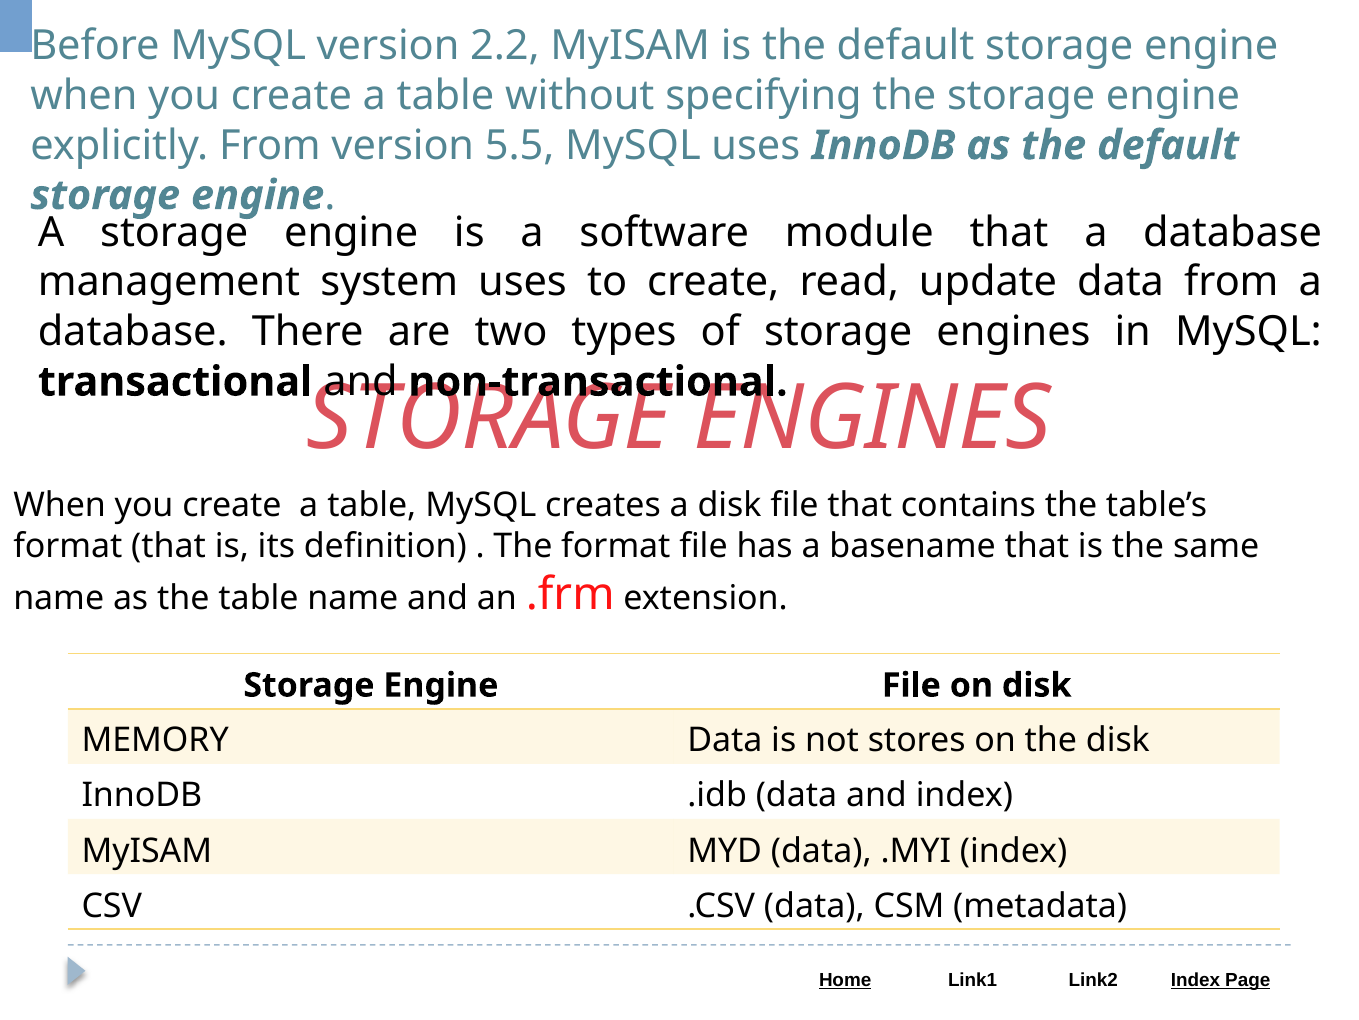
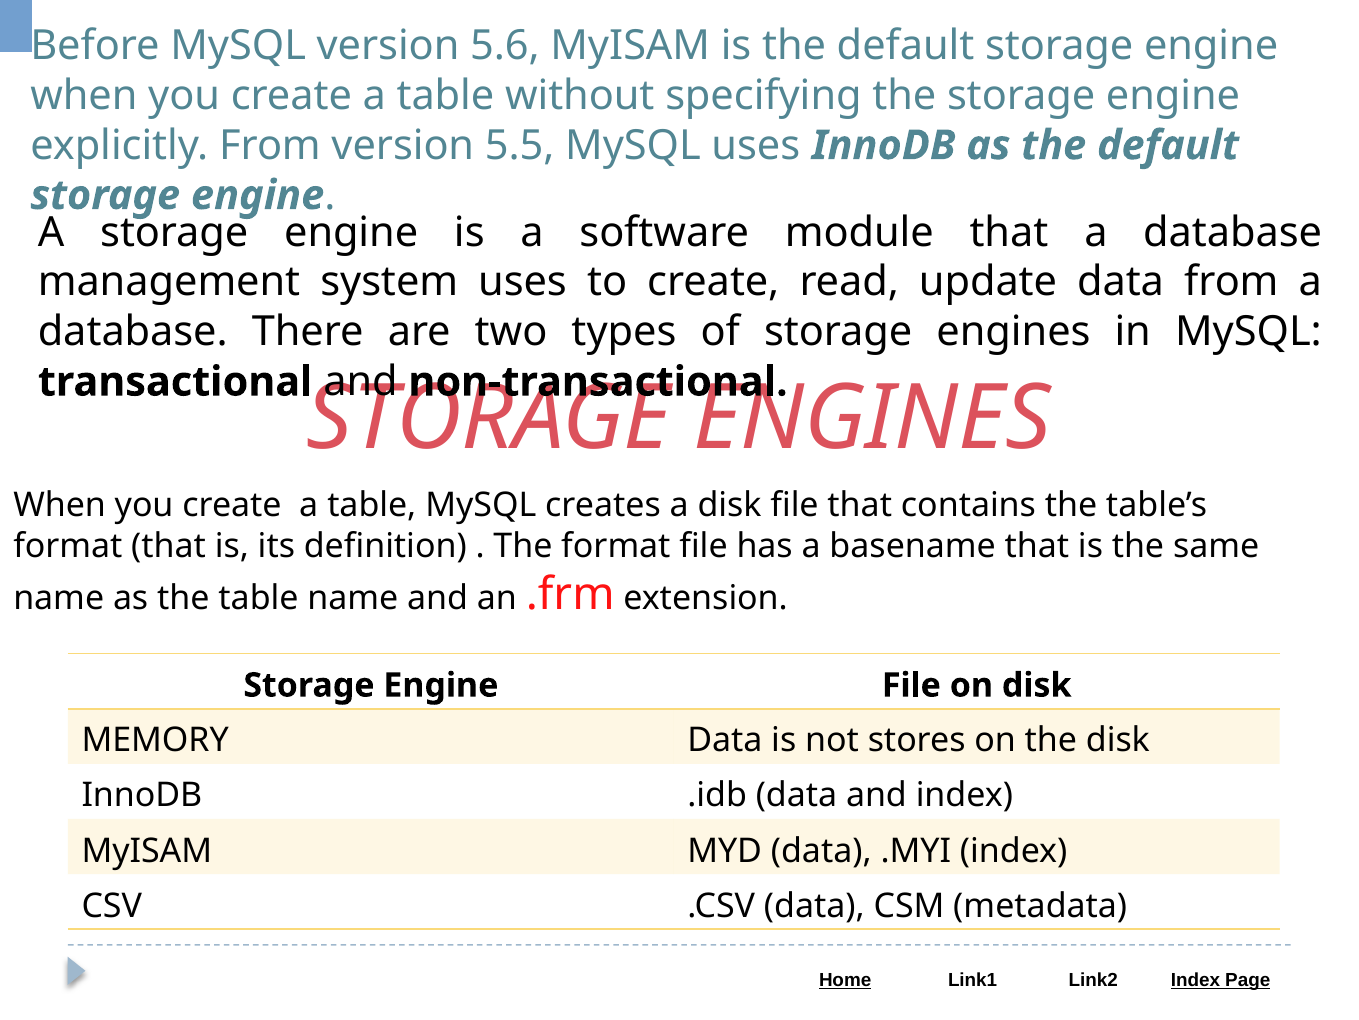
2.2: 2.2 -> 5.6
